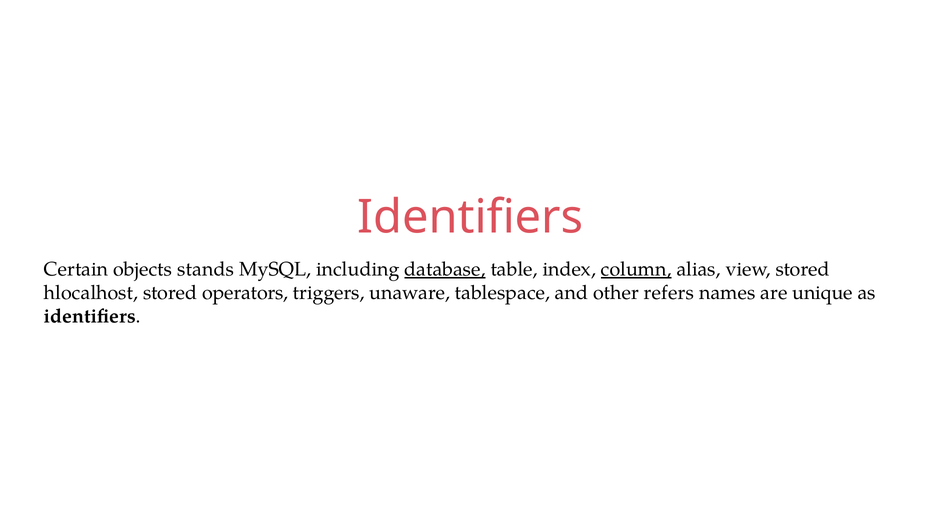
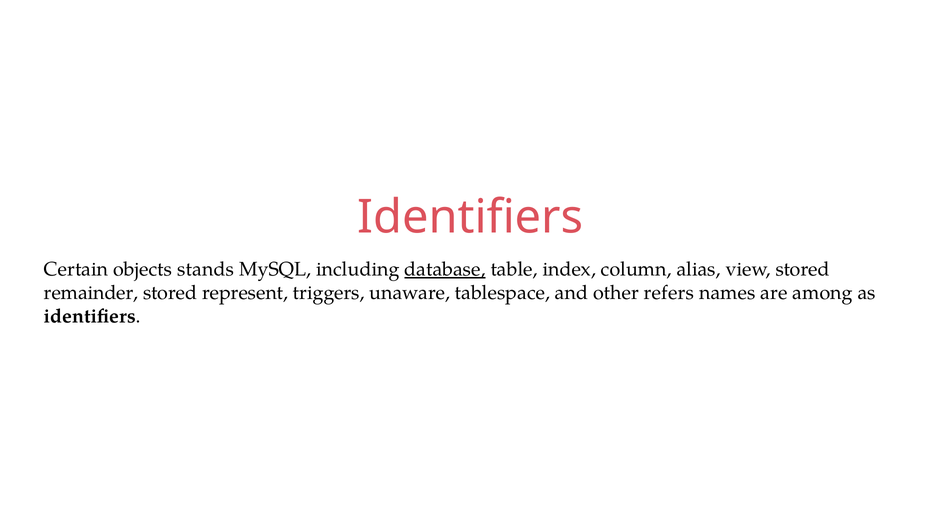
column underline: present -> none
hlocalhost: hlocalhost -> remainder
operators: operators -> represent
unique: unique -> among
